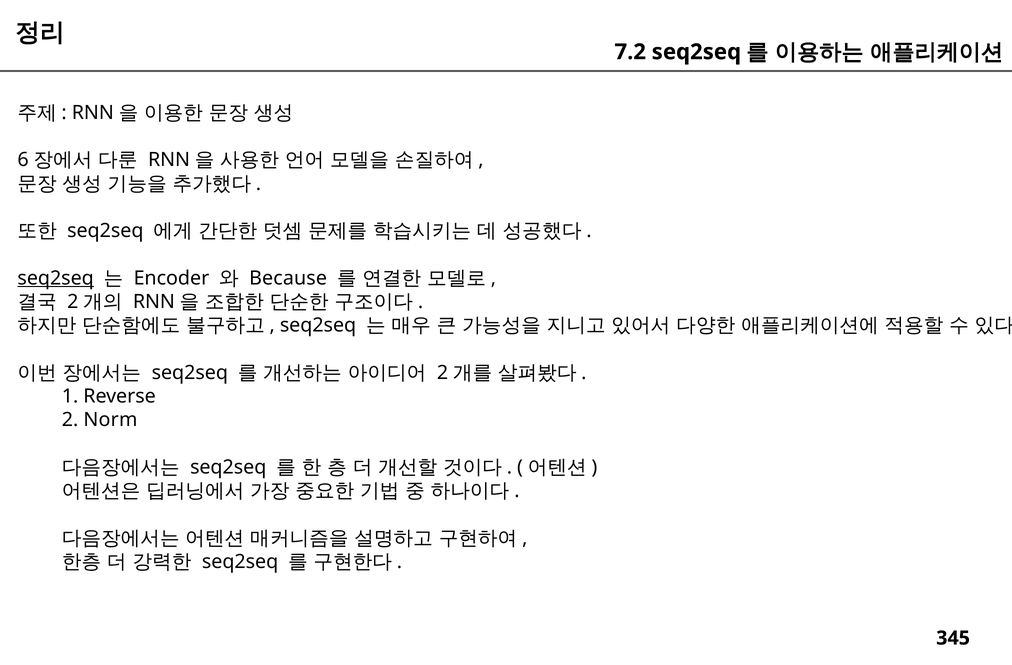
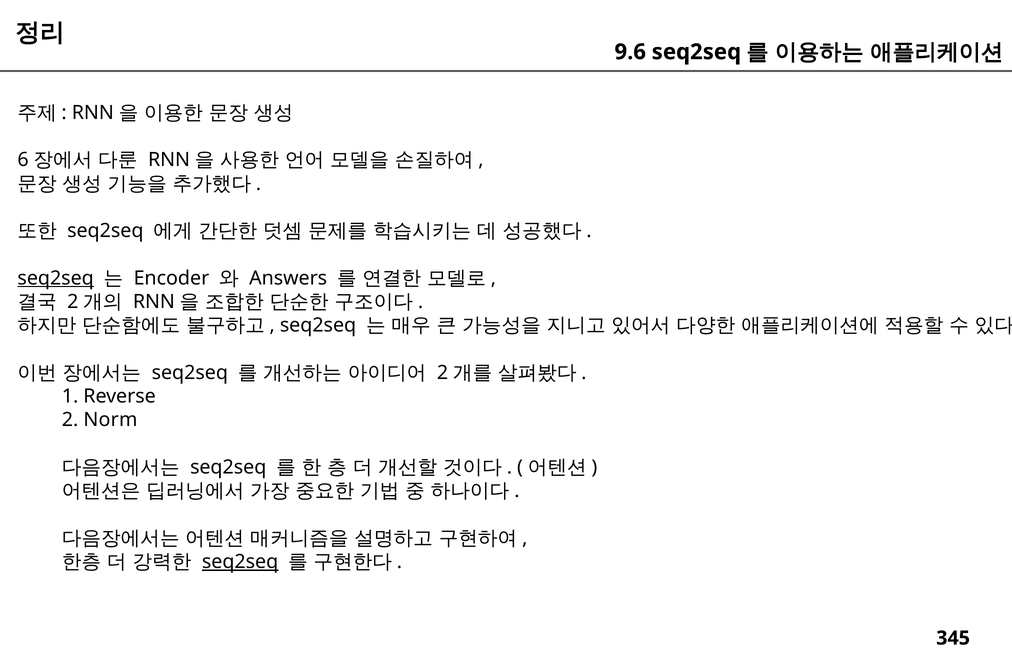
7.2: 7.2 -> 9.6
Because: Because -> Answers
seq2seq at (240, 561) underline: none -> present
